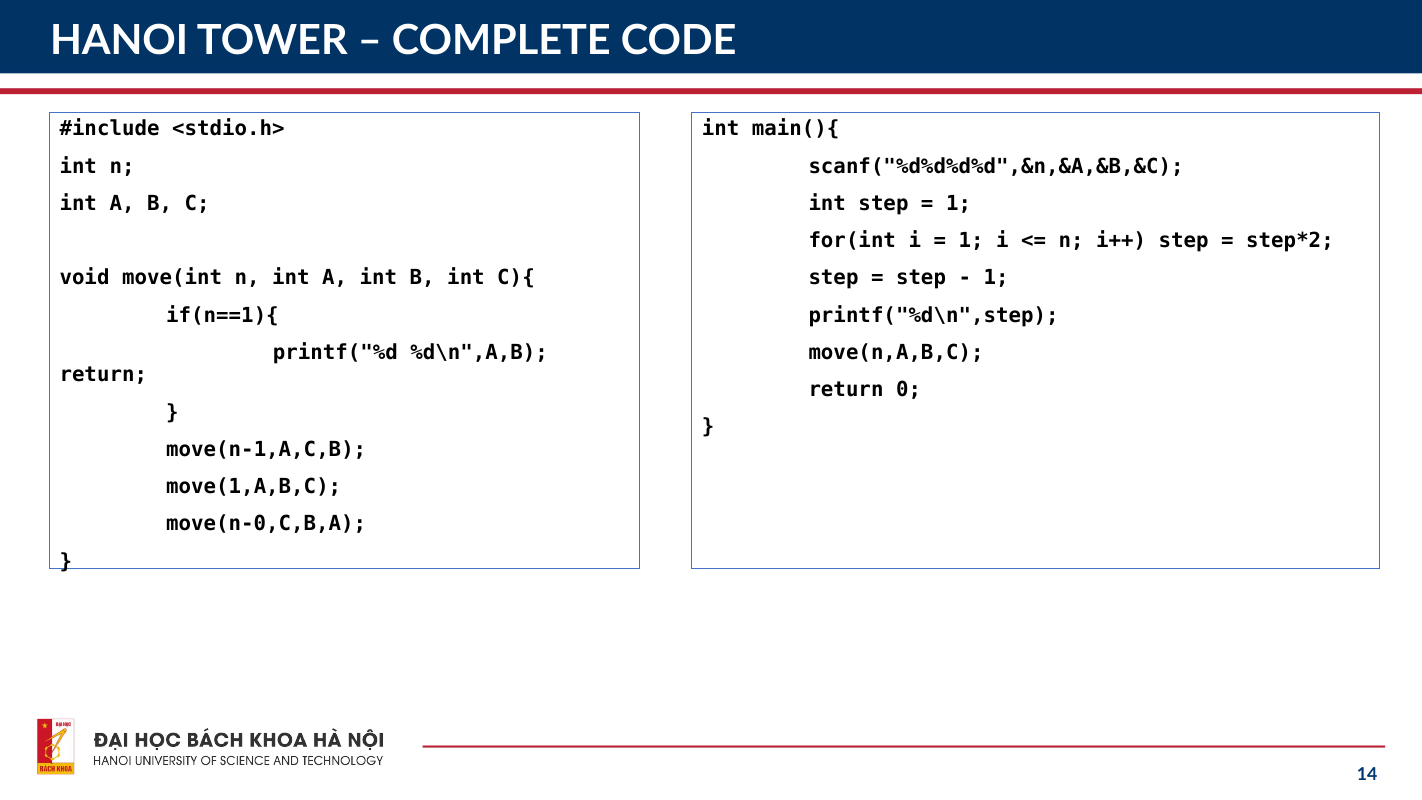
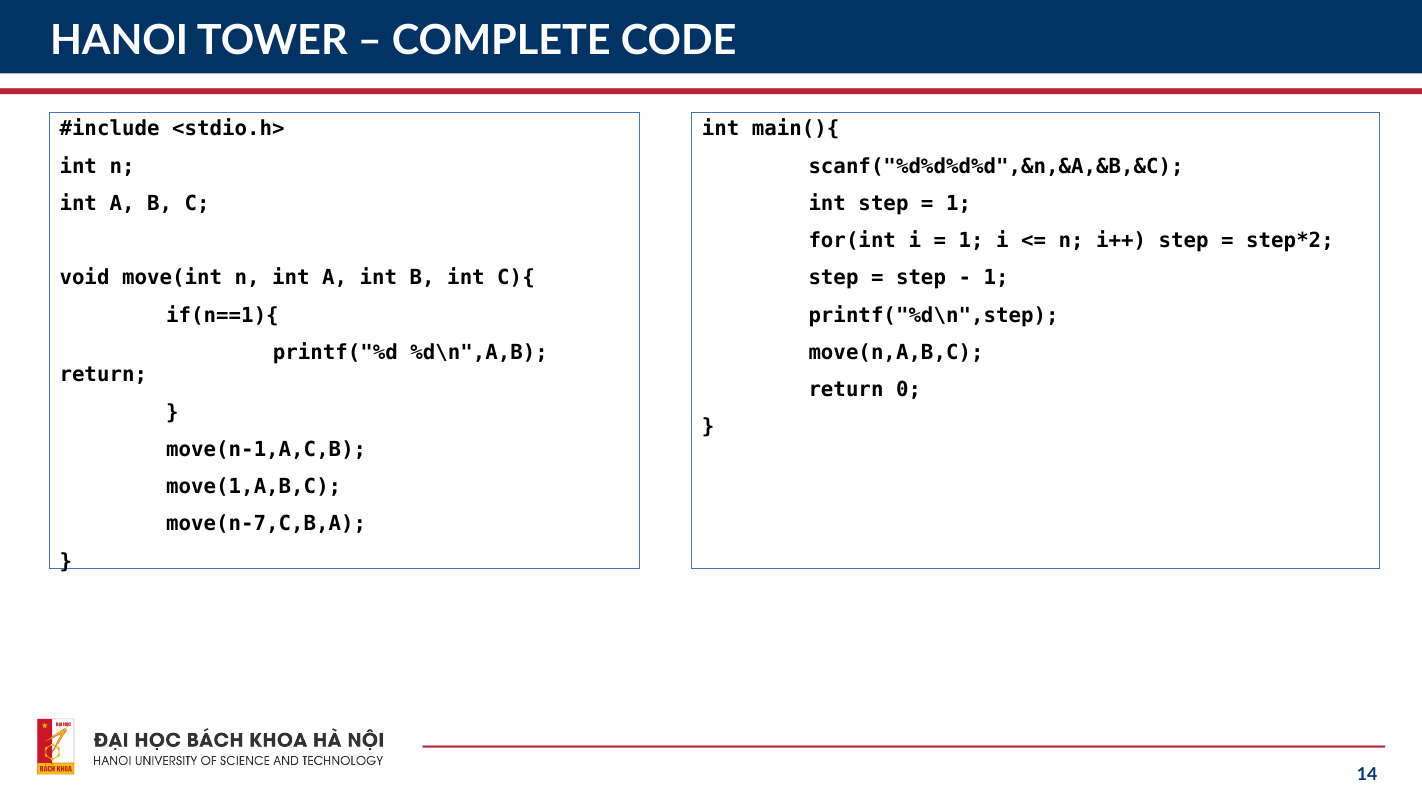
move(n-0,C,B,A: move(n-0,C,B,A -> move(n-7,C,B,A
